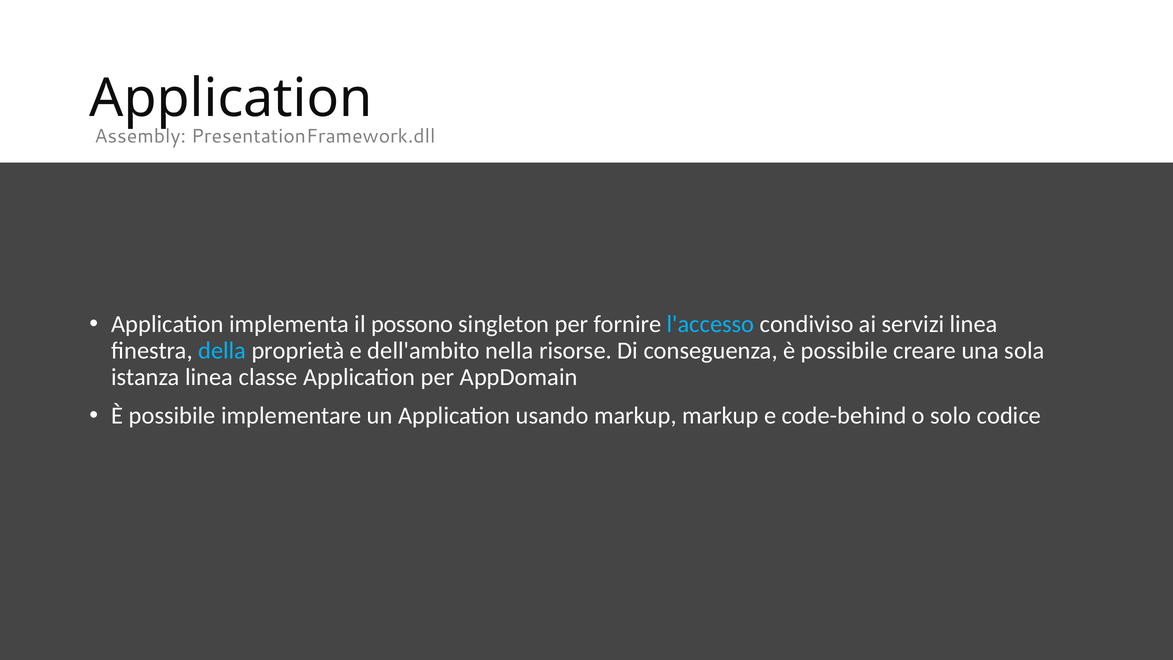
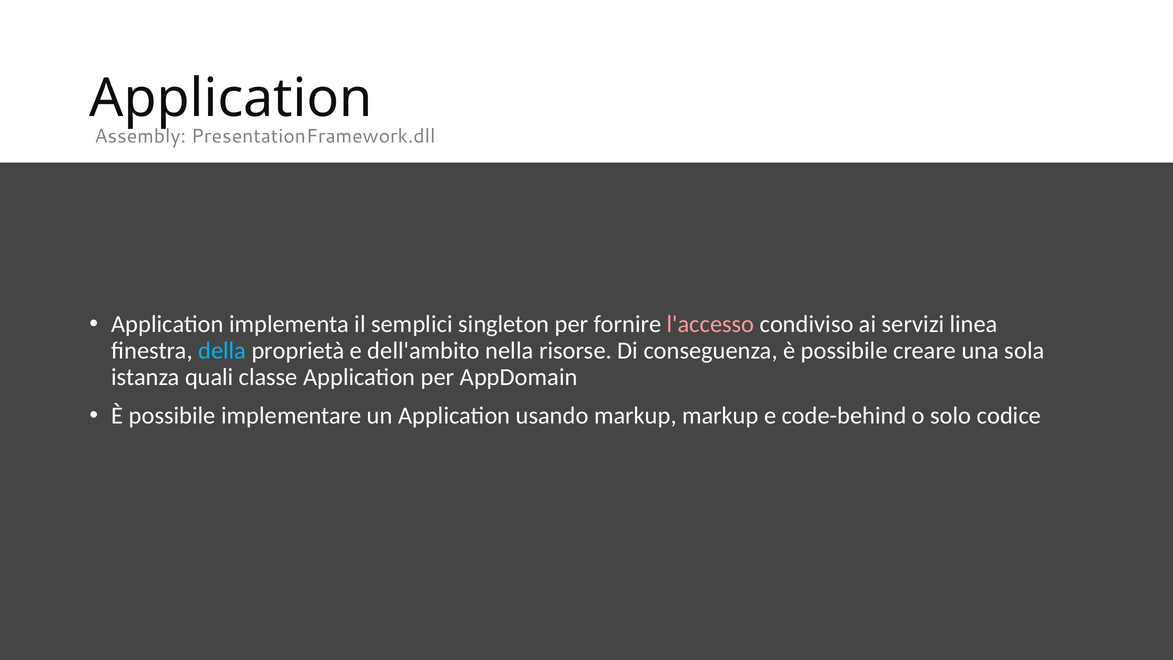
possono: possono -> semplici
l'accesso colour: light blue -> pink
istanza linea: linea -> quali
